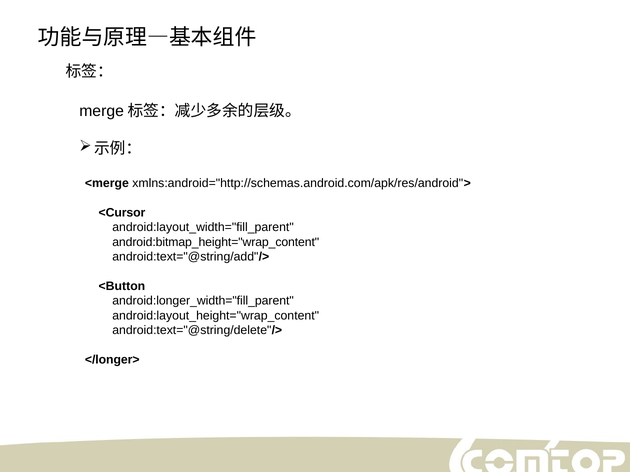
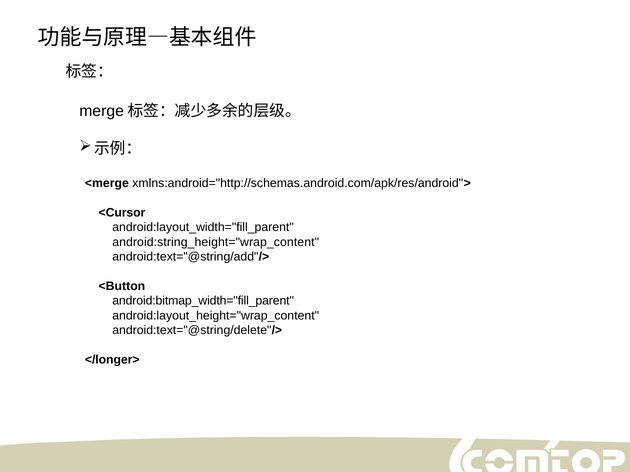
android:bitmap_height="wrap_content: android:bitmap_height="wrap_content -> android:string_height="wrap_content
android:longer_width="fill_parent: android:longer_width="fill_parent -> android:bitmap_width="fill_parent
